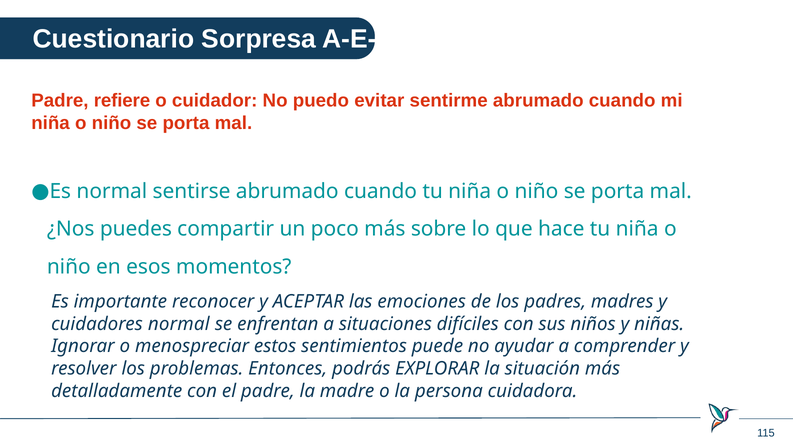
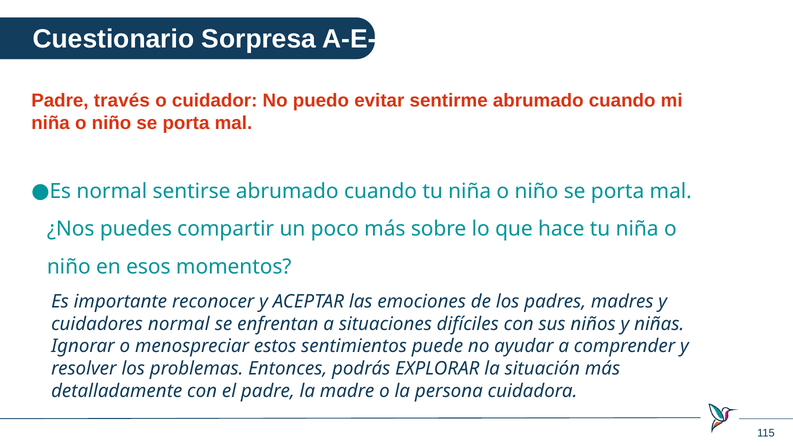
refiere: refiere -> través
